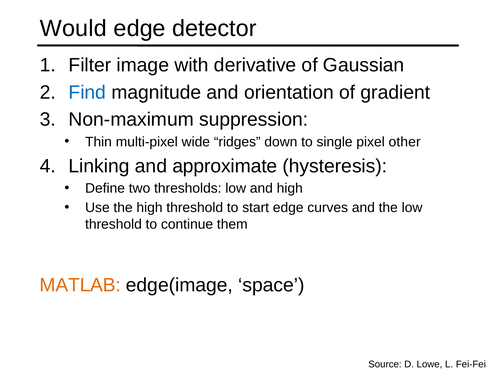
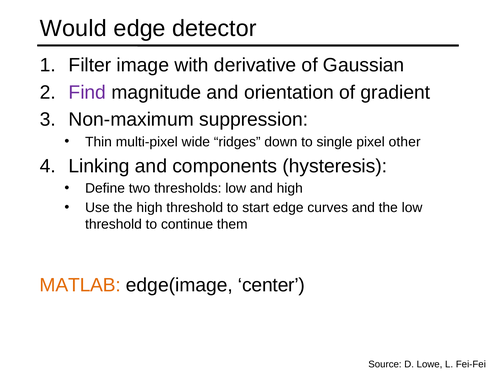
Find colour: blue -> purple
approximate: approximate -> components
space: space -> center
